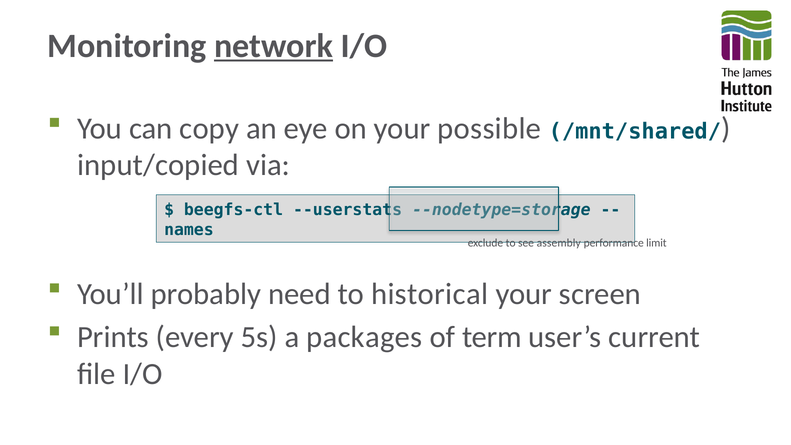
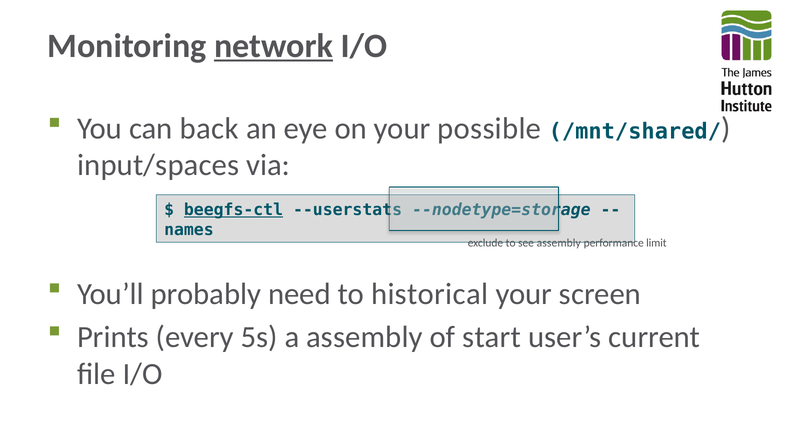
copy: copy -> back
input/copied: input/copied -> input/spaces
beegfs-ctl underline: none -> present
a packages: packages -> assembly
term: term -> start
